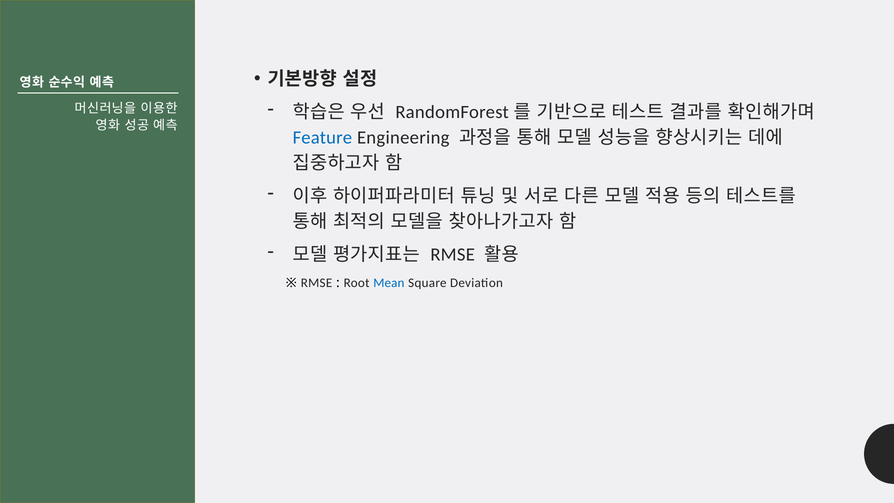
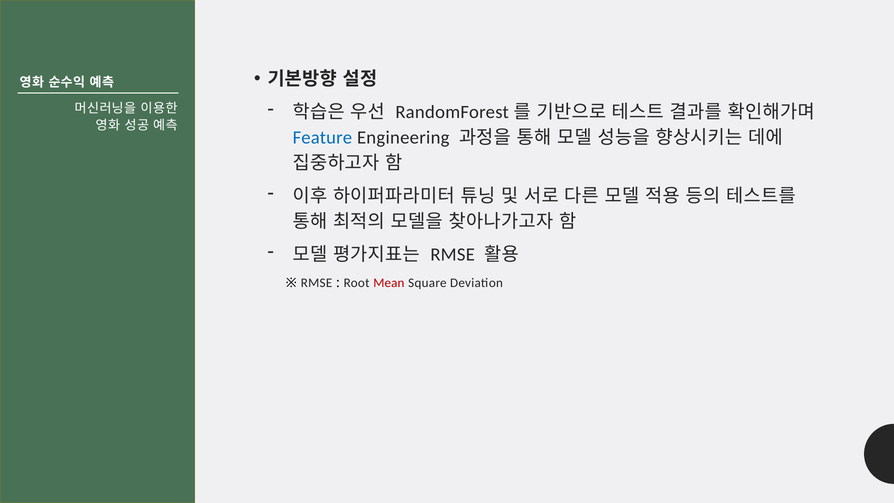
Mean colour: blue -> red
